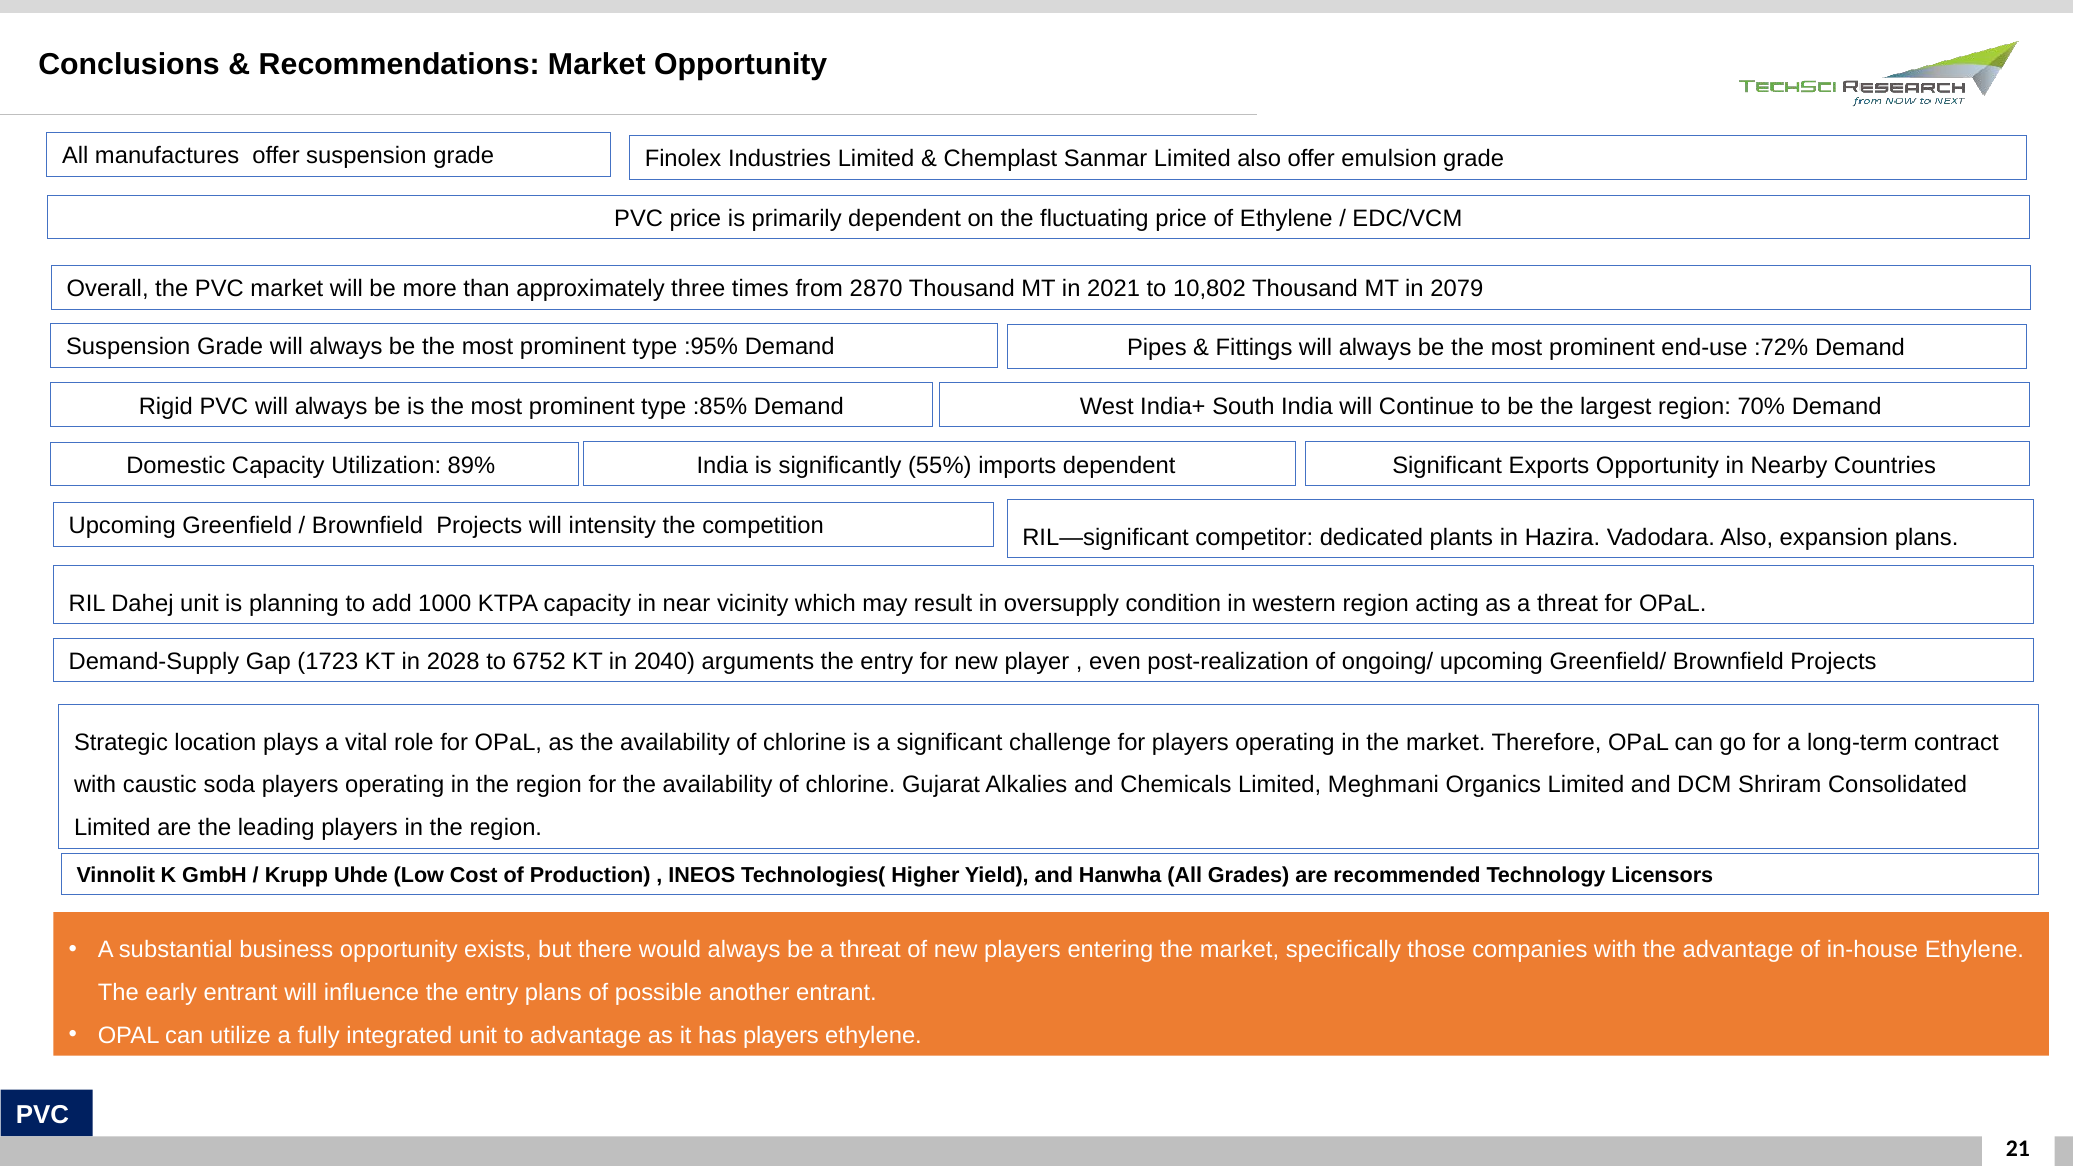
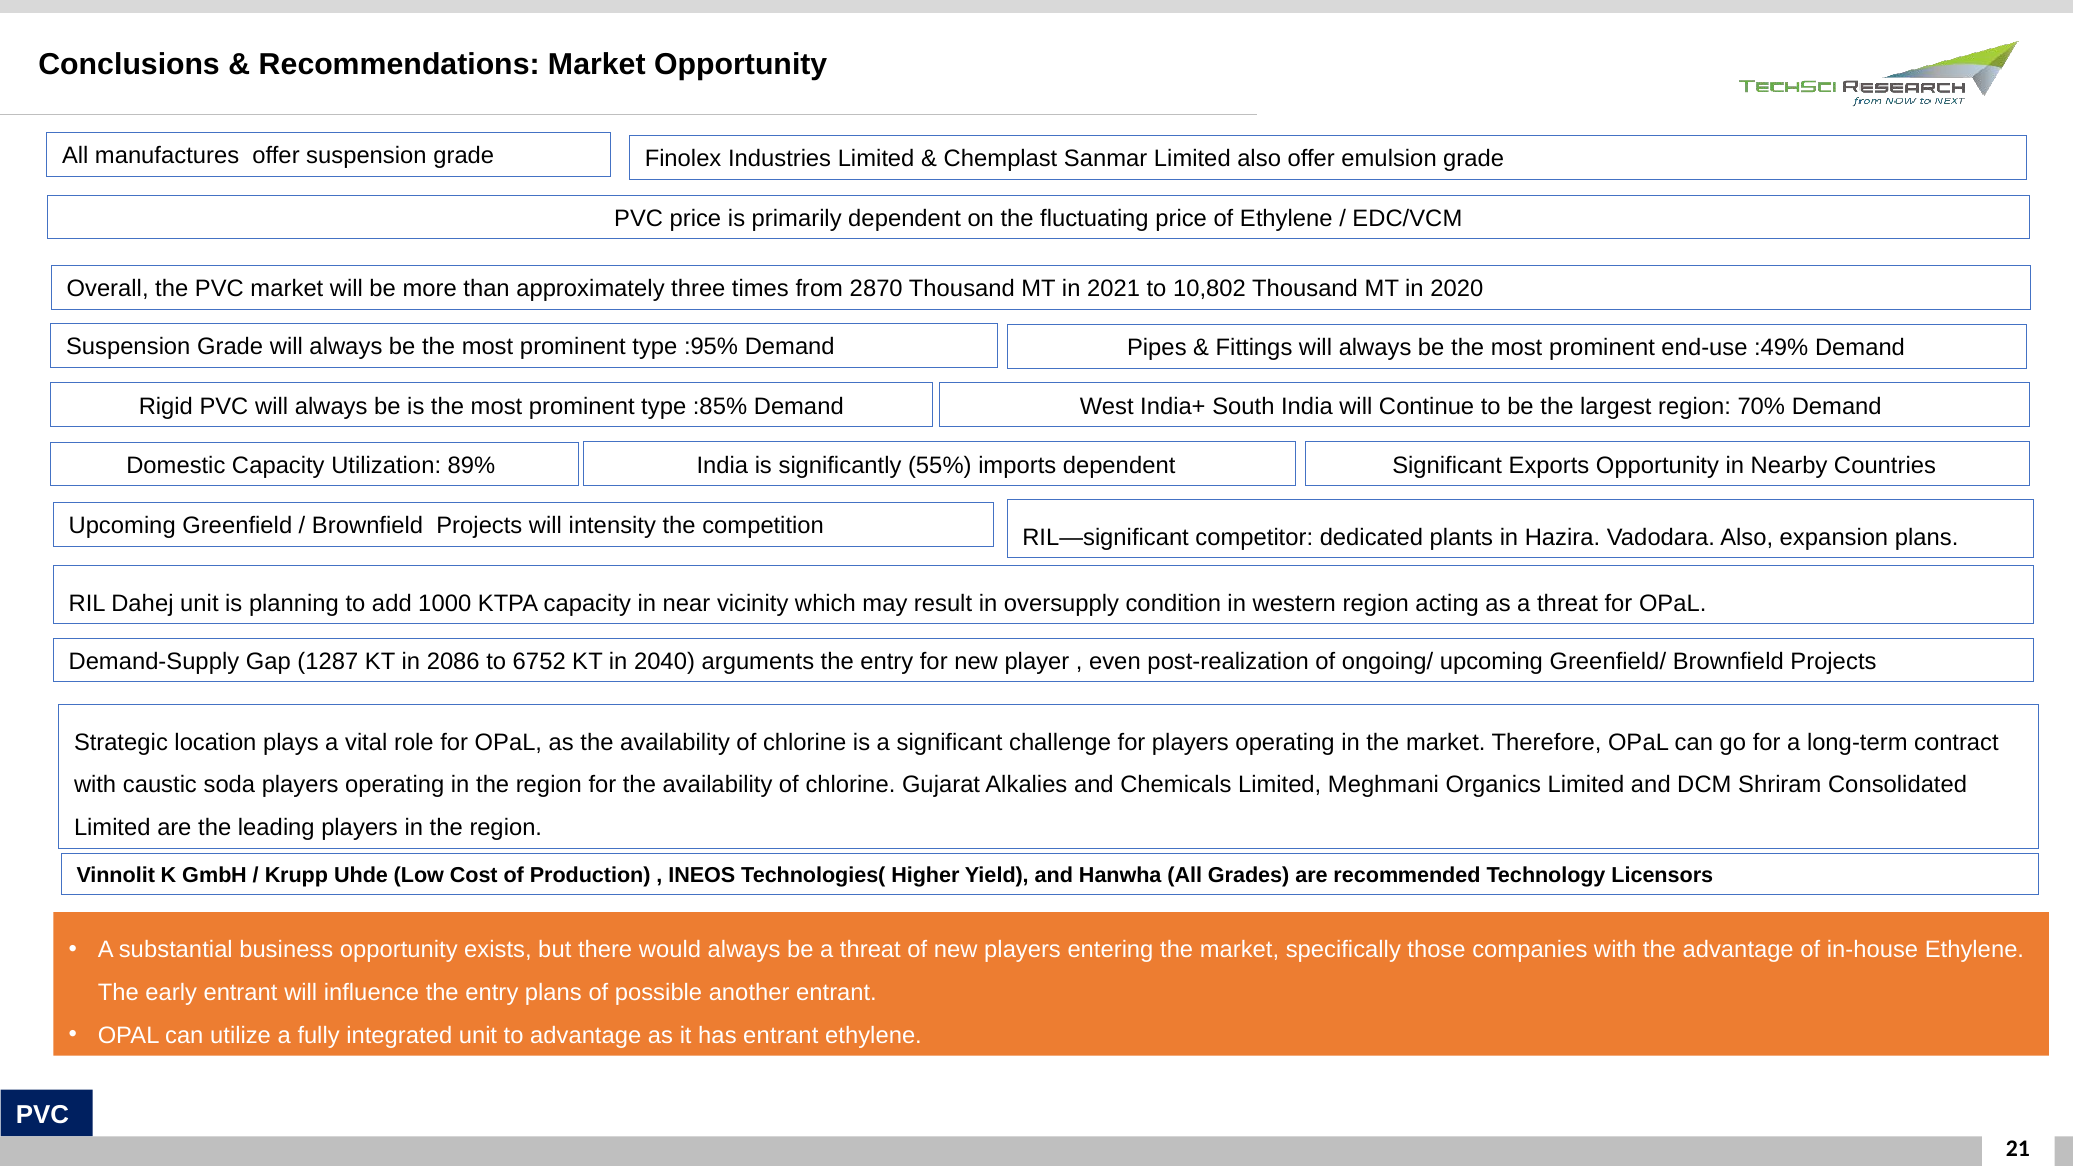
2079: 2079 -> 2020
:72%: :72% -> :49%
1723: 1723 -> 1287
2028: 2028 -> 2086
has players: players -> entrant
